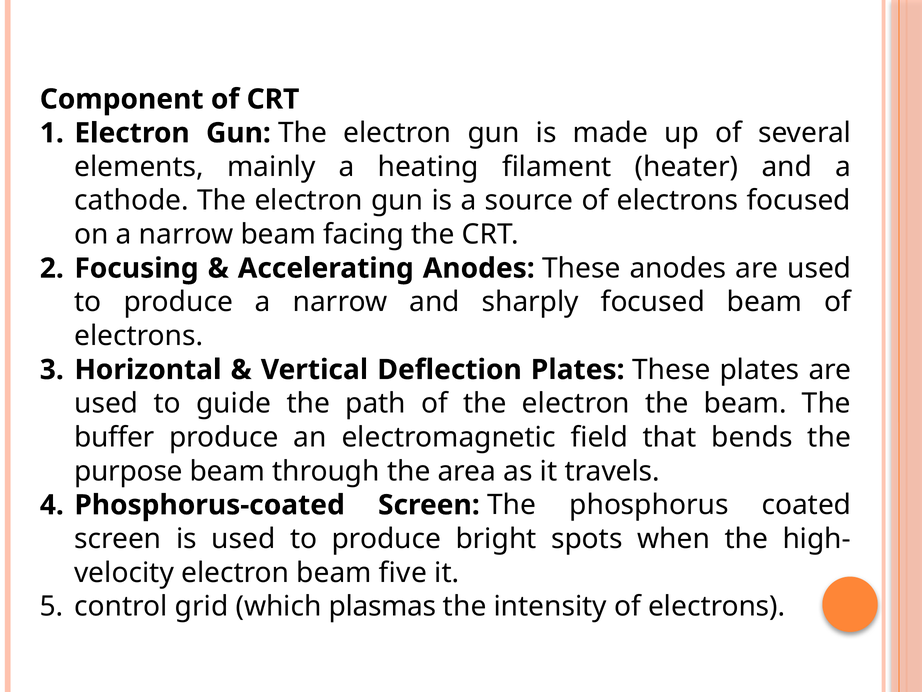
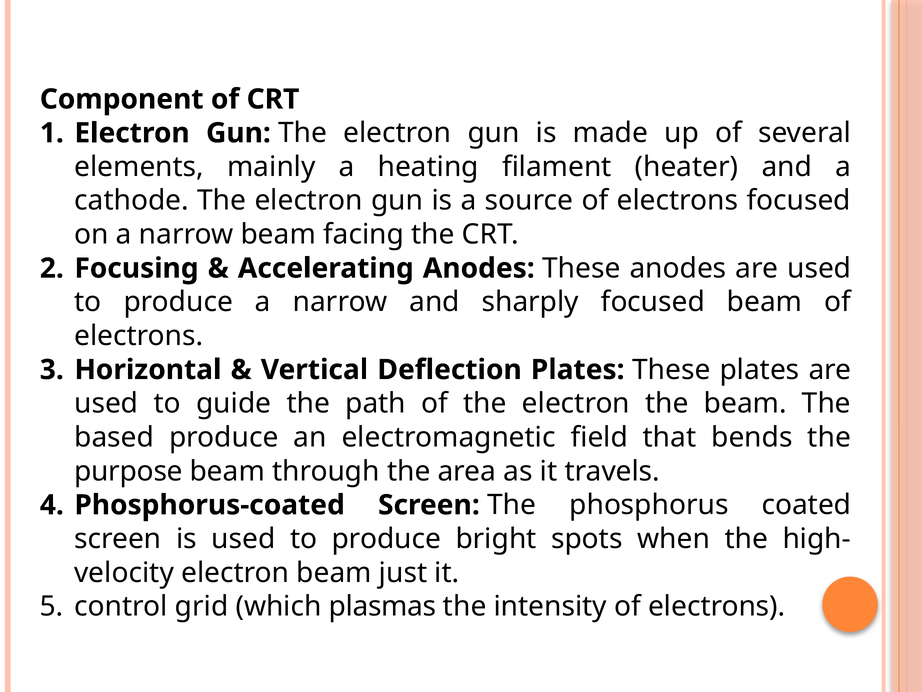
buffer: buffer -> based
five: five -> just
